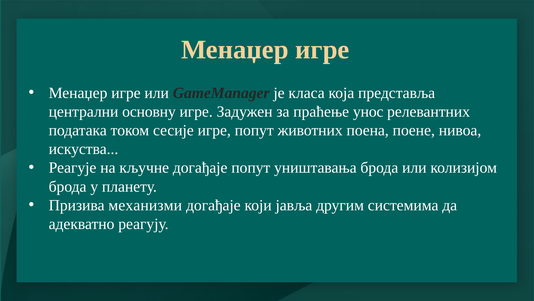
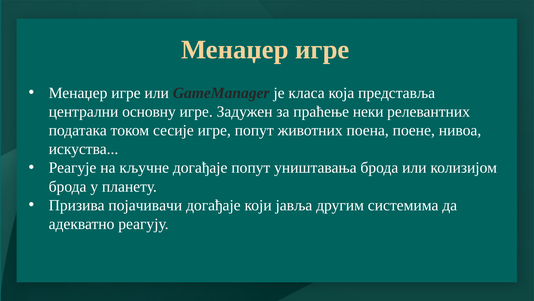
унос: унос -> неки
механизми: механизми -> појачивачи
